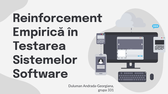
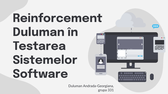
Empirică at (39, 32): Empirică -> Duluman
